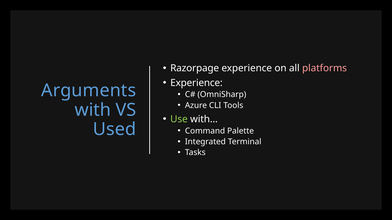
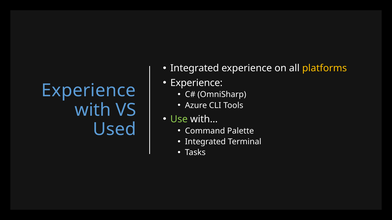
Razorpage at (195, 68): Razorpage -> Integrated
platforms colour: pink -> yellow
Arguments at (89, 91): Arguments -> Experience
